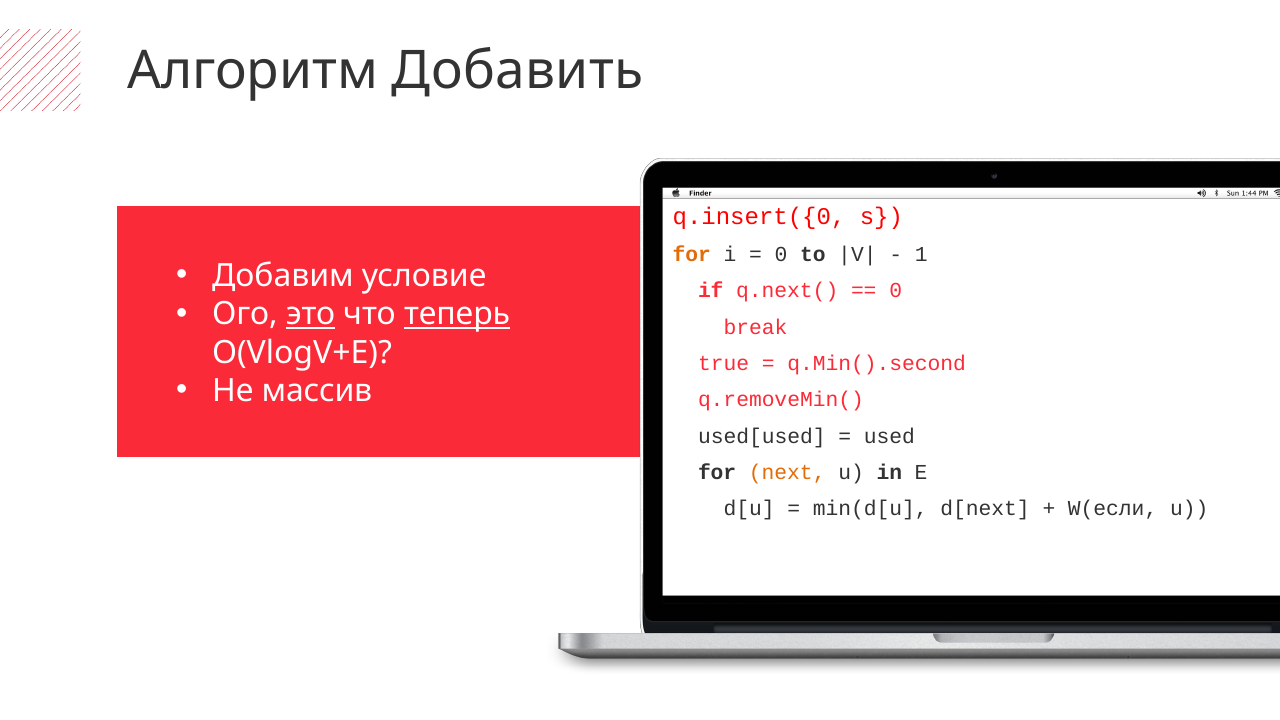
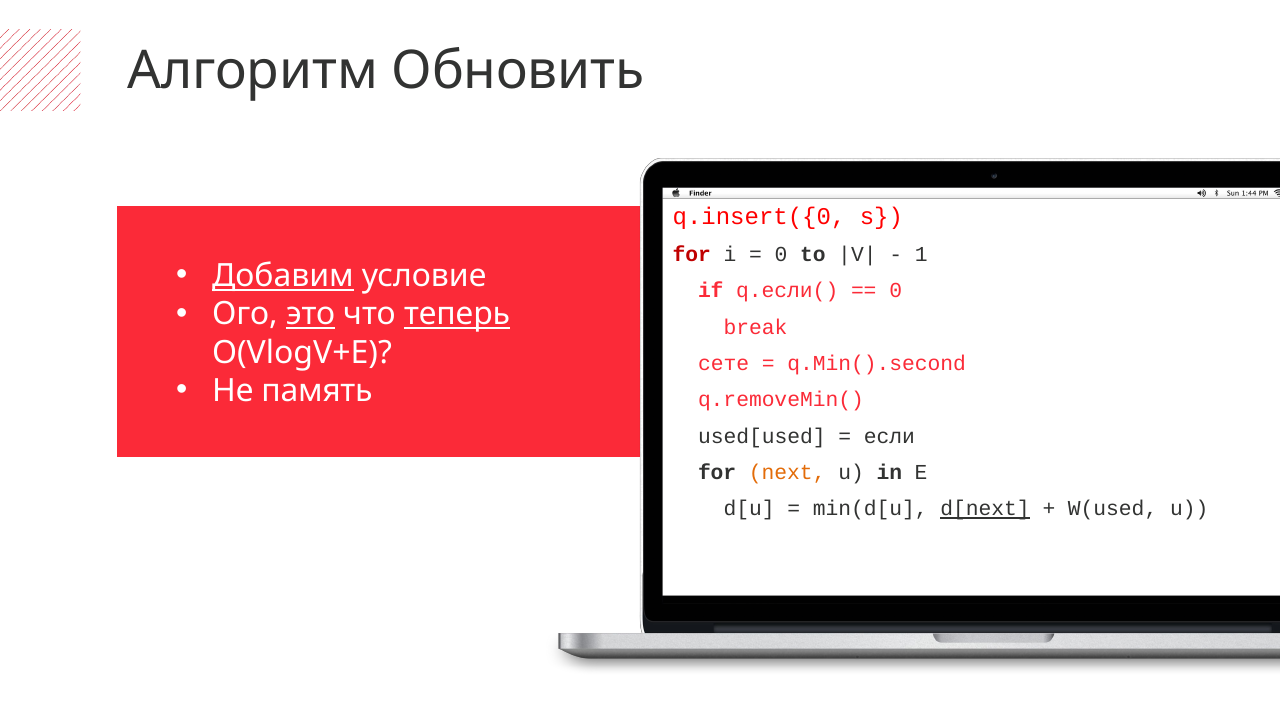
Добавить: Добавить -> Обновить
for at (692, 254) colour: orange -> red
Добавим underline: none -> present
q.next(: q.next( -> q.если(
true: true -> сете
массив: массив -> память
used: used -> если
d[next underline: none -> present
W(если: W(если -> W(used
